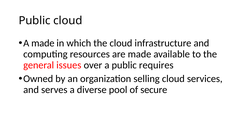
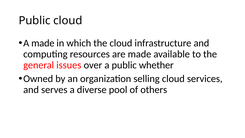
requires: requires -> whether
secure: secure -> others
